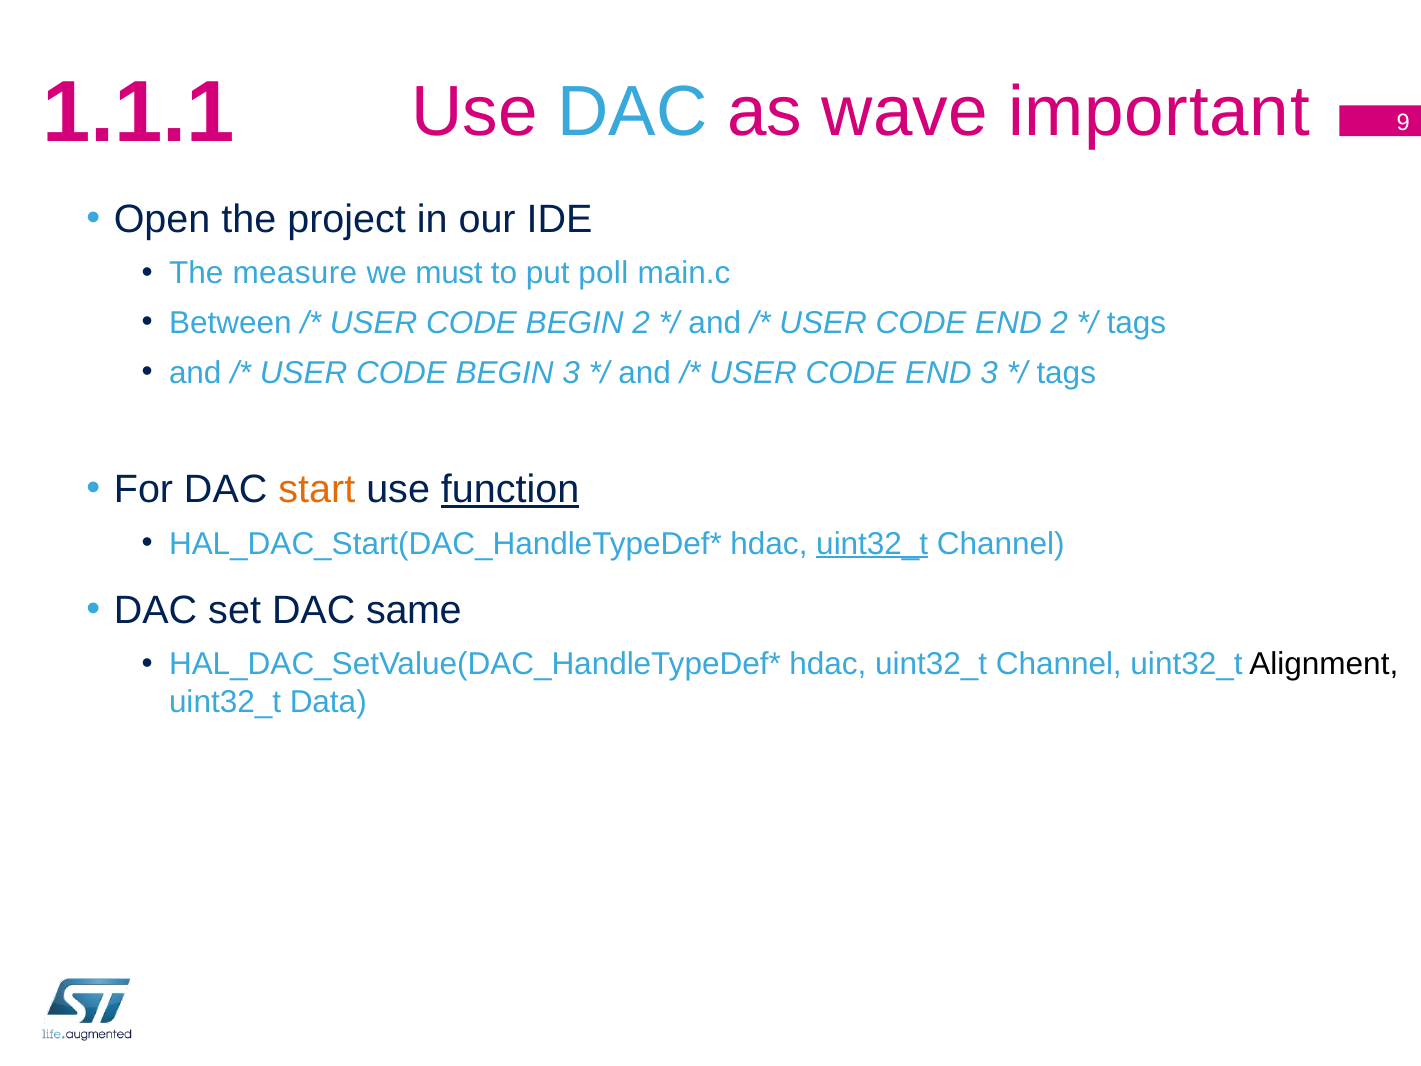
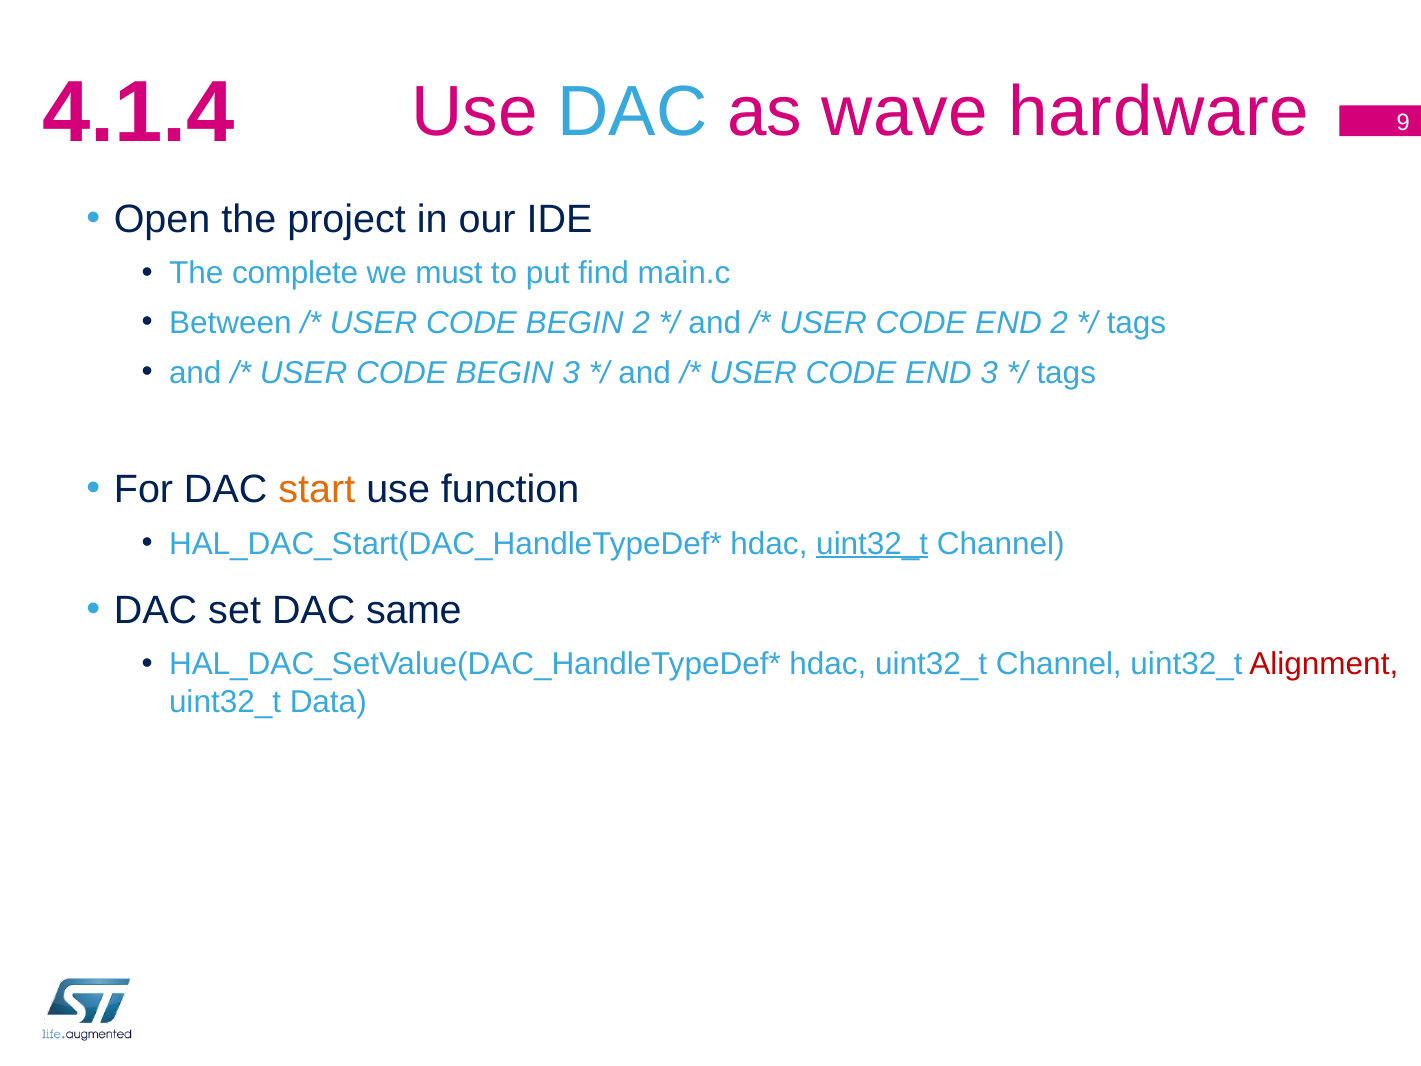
1.1.1: 1.1.1 -> 4.1.4
important: important -> hardware
measure: measure -> complete
poll: poll -> find
function underline: present -> none
Alignment colour: black -> red
